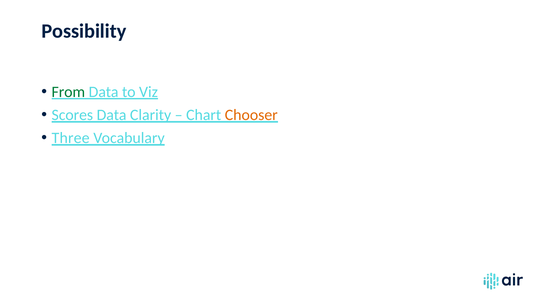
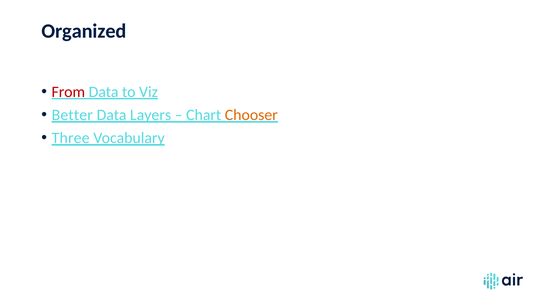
Possibility: Possibility -> Organized
From colour: green -> red
Scores: Scores -> Better
Clarity: Clarity -> Layers
